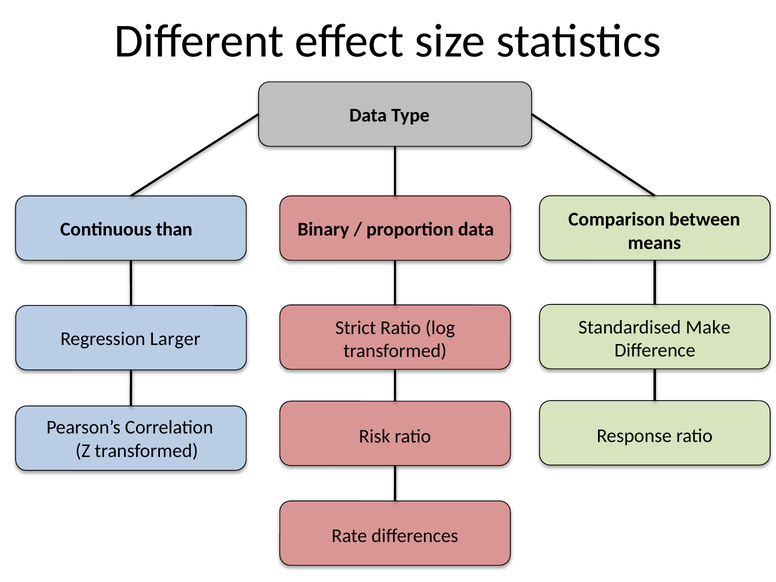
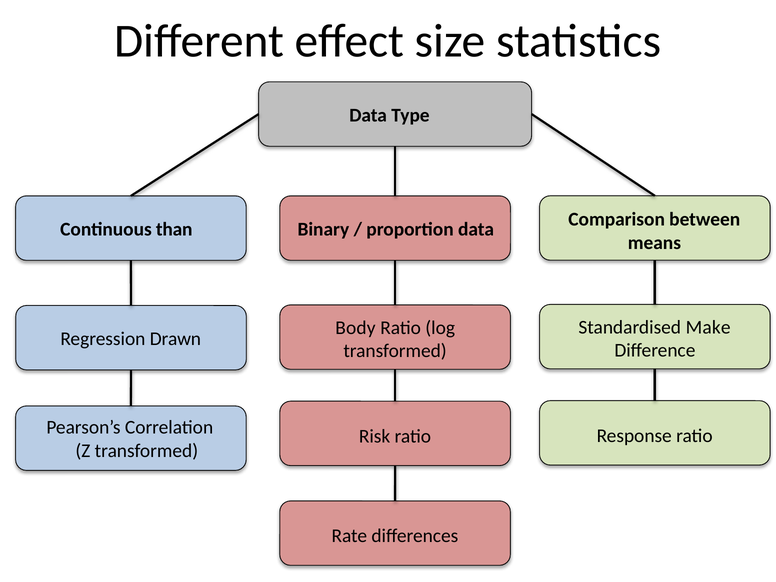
Strict: Strict -> Body
Larger: Larger -> Drawn
